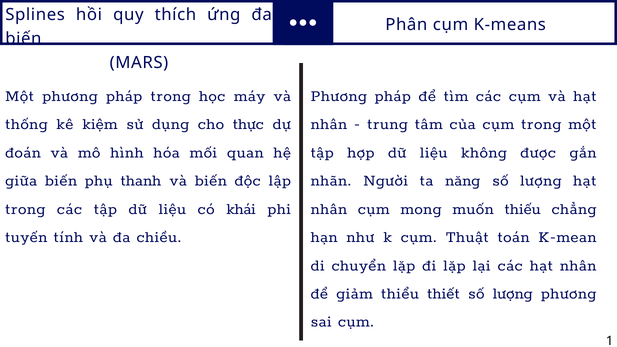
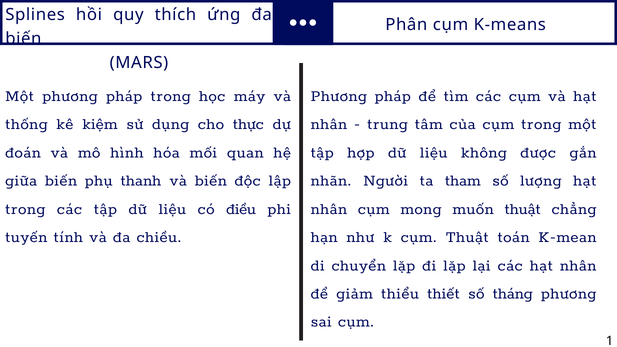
năng: năng -> tham
khái: khái -> điều
muốn thiếu: thiếu -> thuật
lượng at (513, 293): lượng -> tháng
